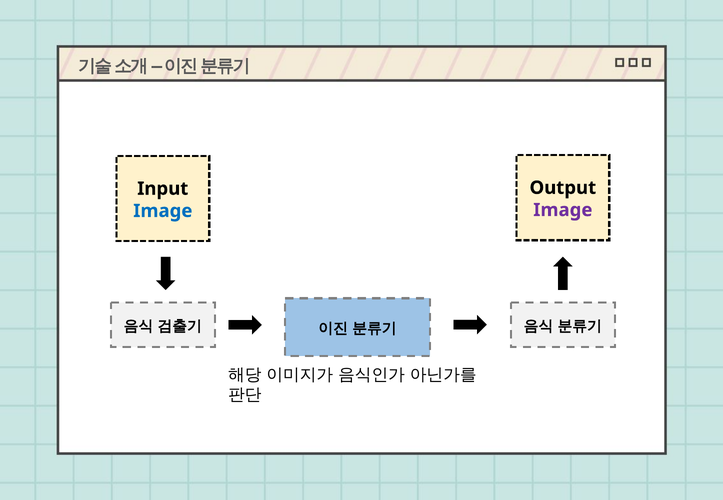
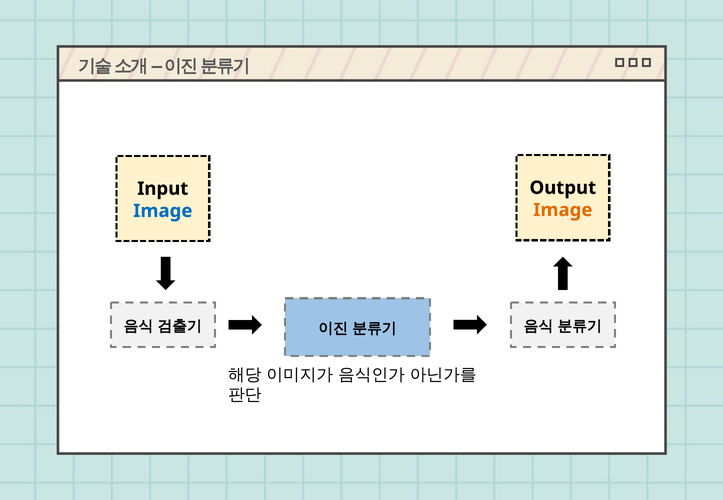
Image at (563, 210) colour: purple -> orange
